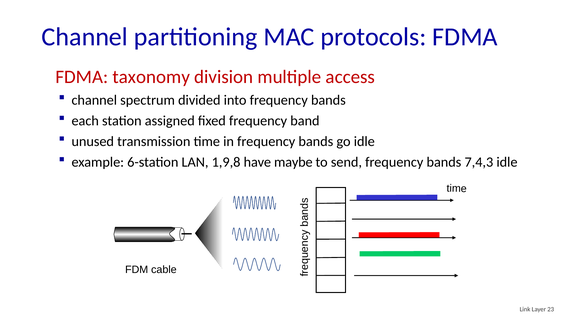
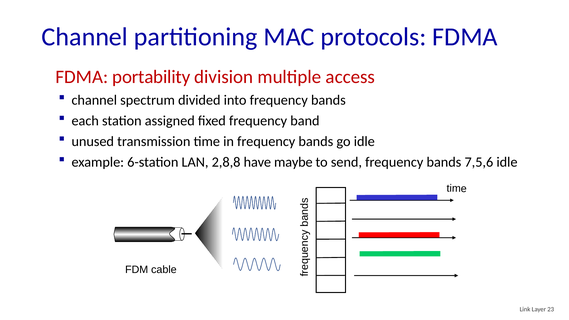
taxonomy: taxonomy -> portability
1,9,8: 1,9,8 -> 2,8,8
7,4,3: 7,4,3 -> 7,5,6
